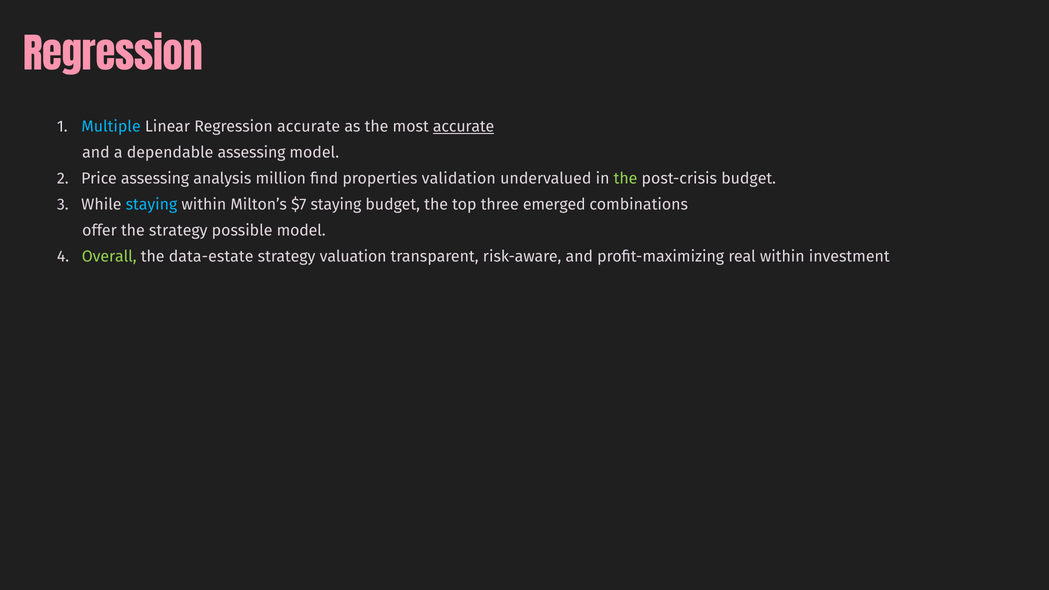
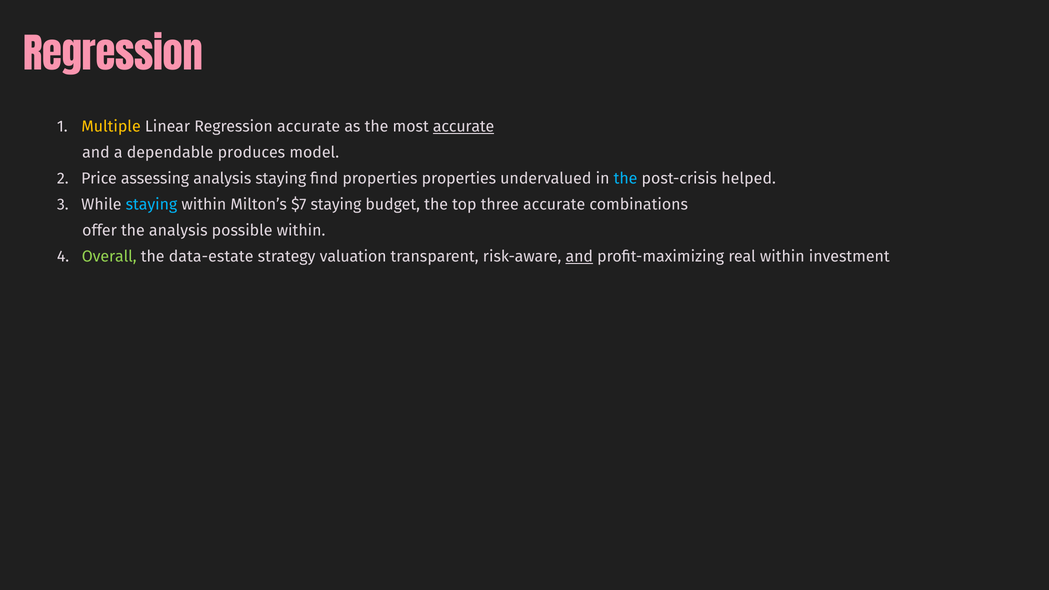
Multiple colour: light blue -> yellow
dependable assessing: assessing -> produces
analysis million: million -> staying
properties validation: validation -> properties
the at (626, 179) colour: light green -> light blue
post-crisis budget: budget -> helped
three emerged: emerged -> accurate
the strategy: strategy -> analysis
possible model: model -> within
and at (579, 256) underline: none -> present
